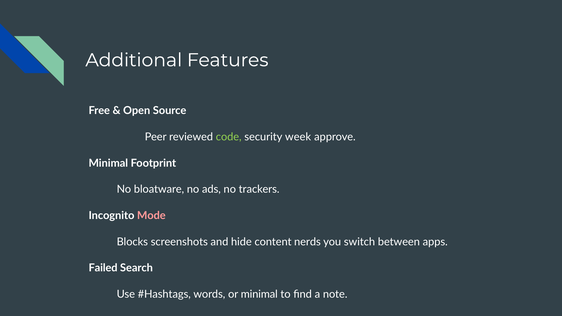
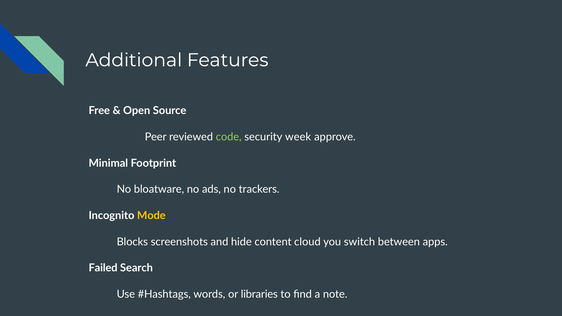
Mode colour: pink -> yellow
nerds: nerds -> cloud
or minimal: minimal -> libraries
